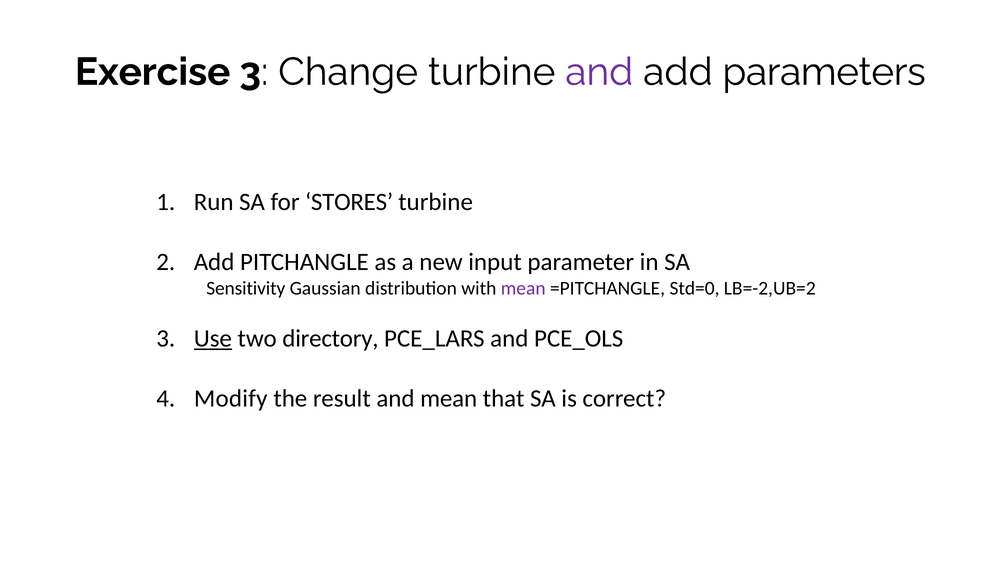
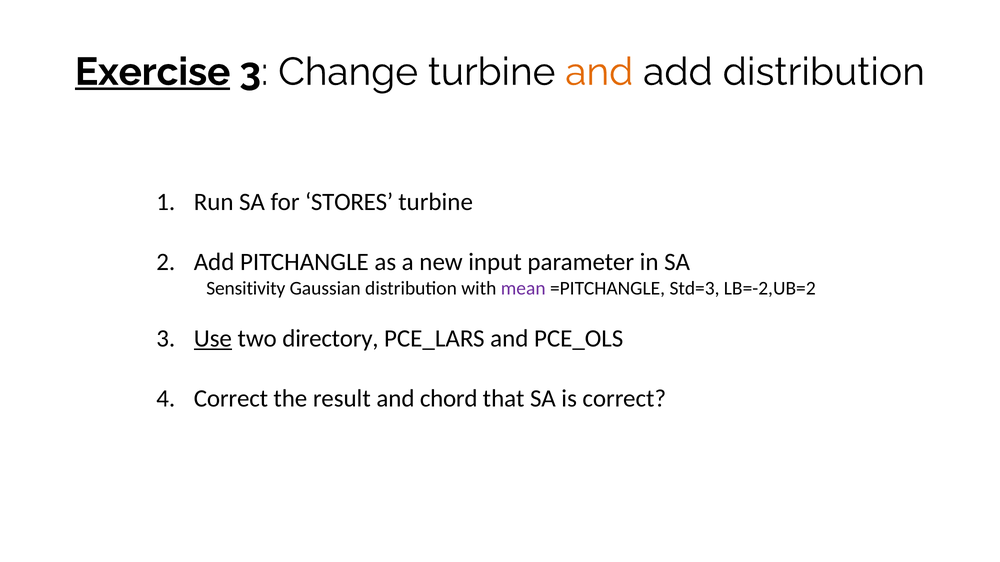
Exercise underline: none -> present
and at (599, 72) colour: purple -> orange
add parameters: parameters -> distribution
Std=0: Std=0 -> Std=3
Modify at (231, 399): Modify -> Correct
and mean: mean -> chord
